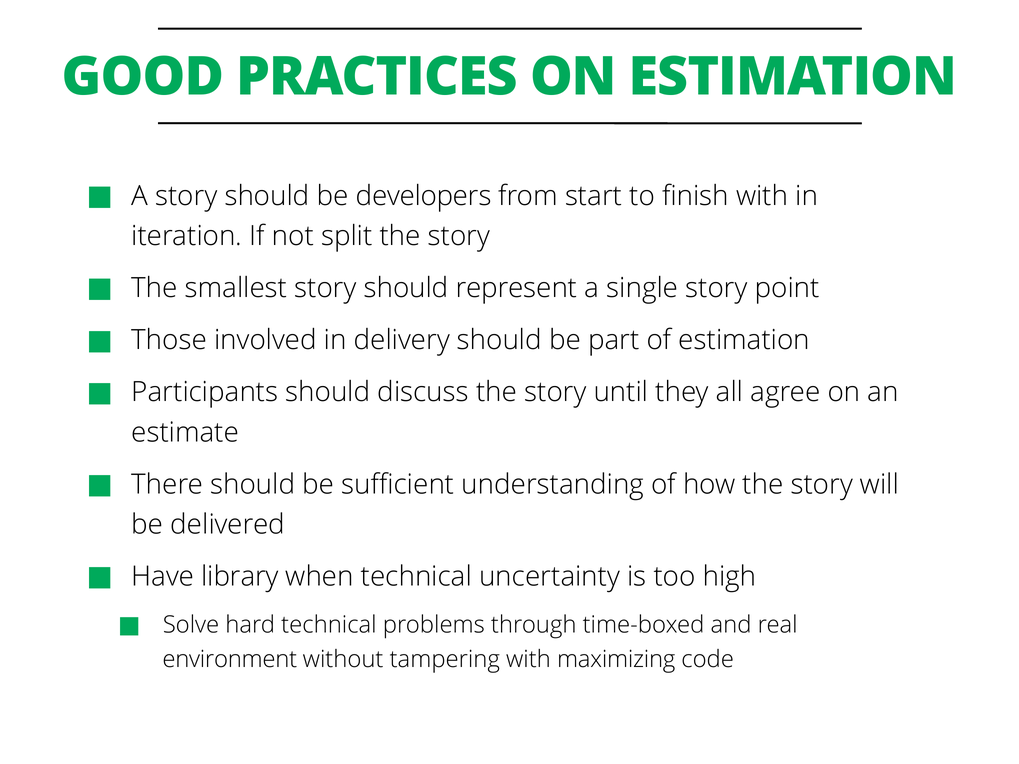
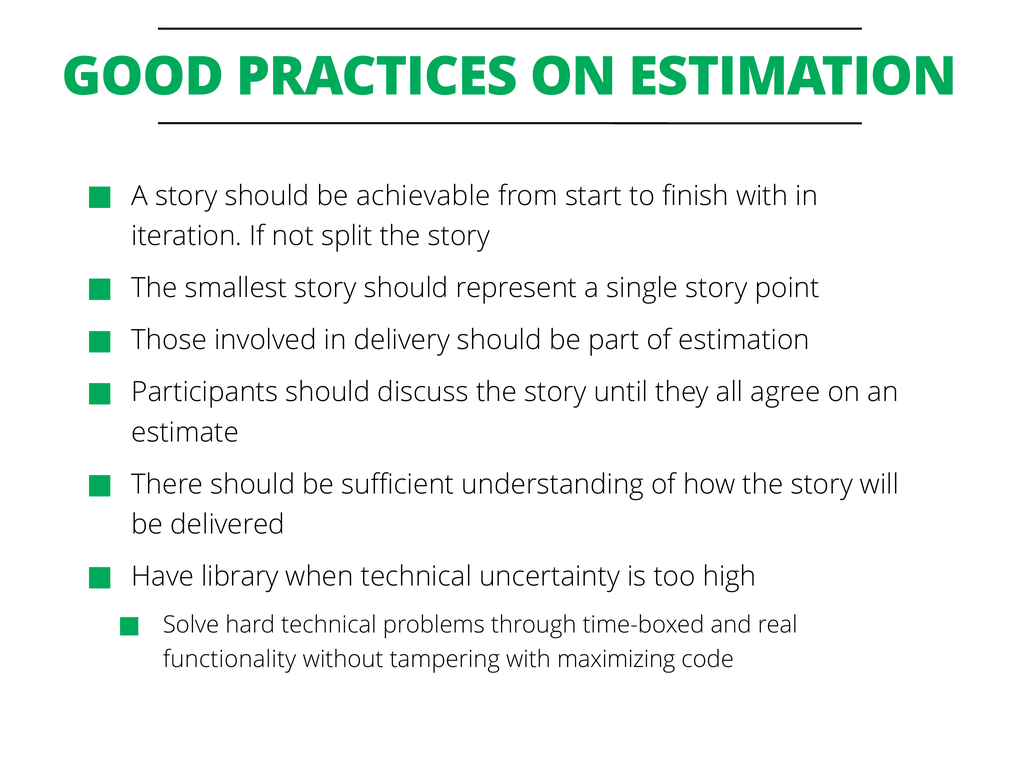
developers: developers -> achievable
environment: environment -> functionality
